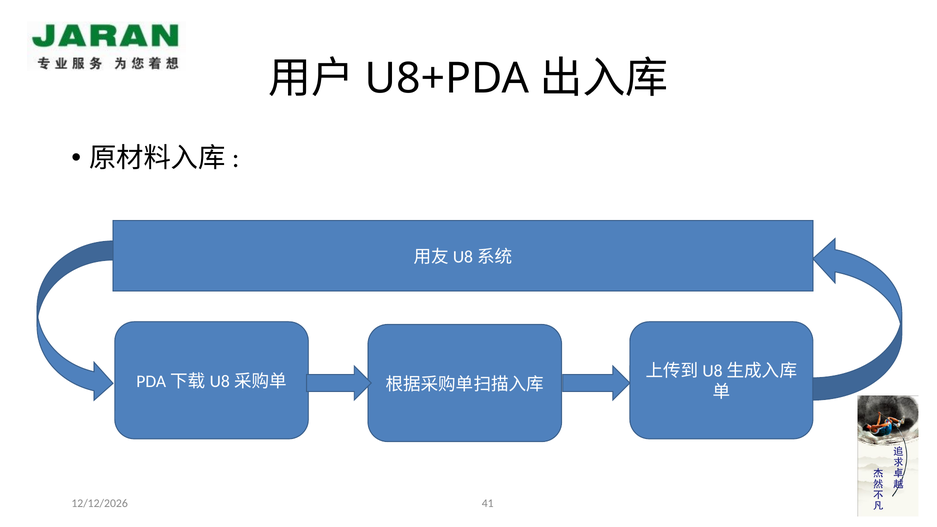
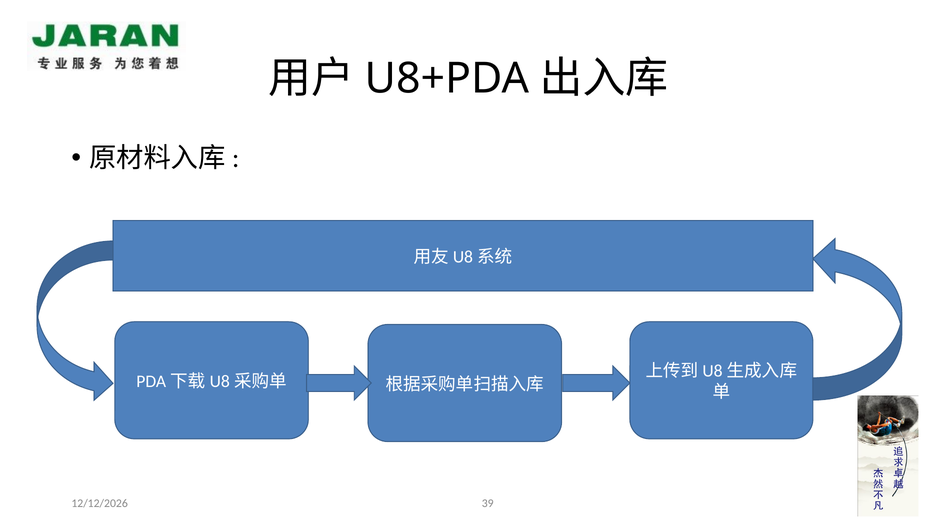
41: 41 -> 39
